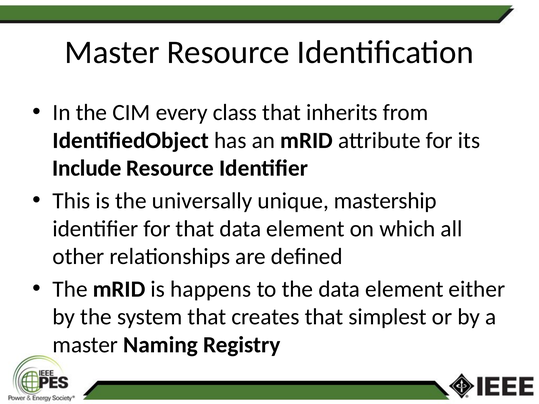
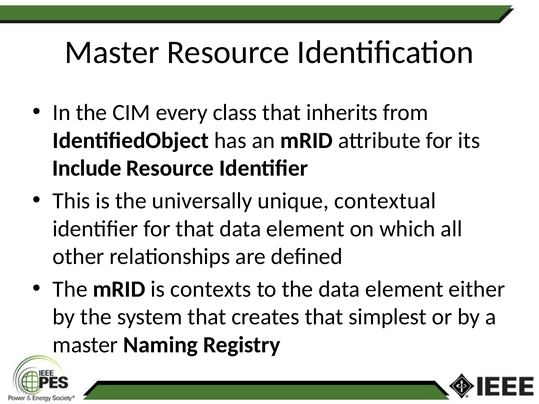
mastership: mastership -> contextual
happens: happens -> contexts
